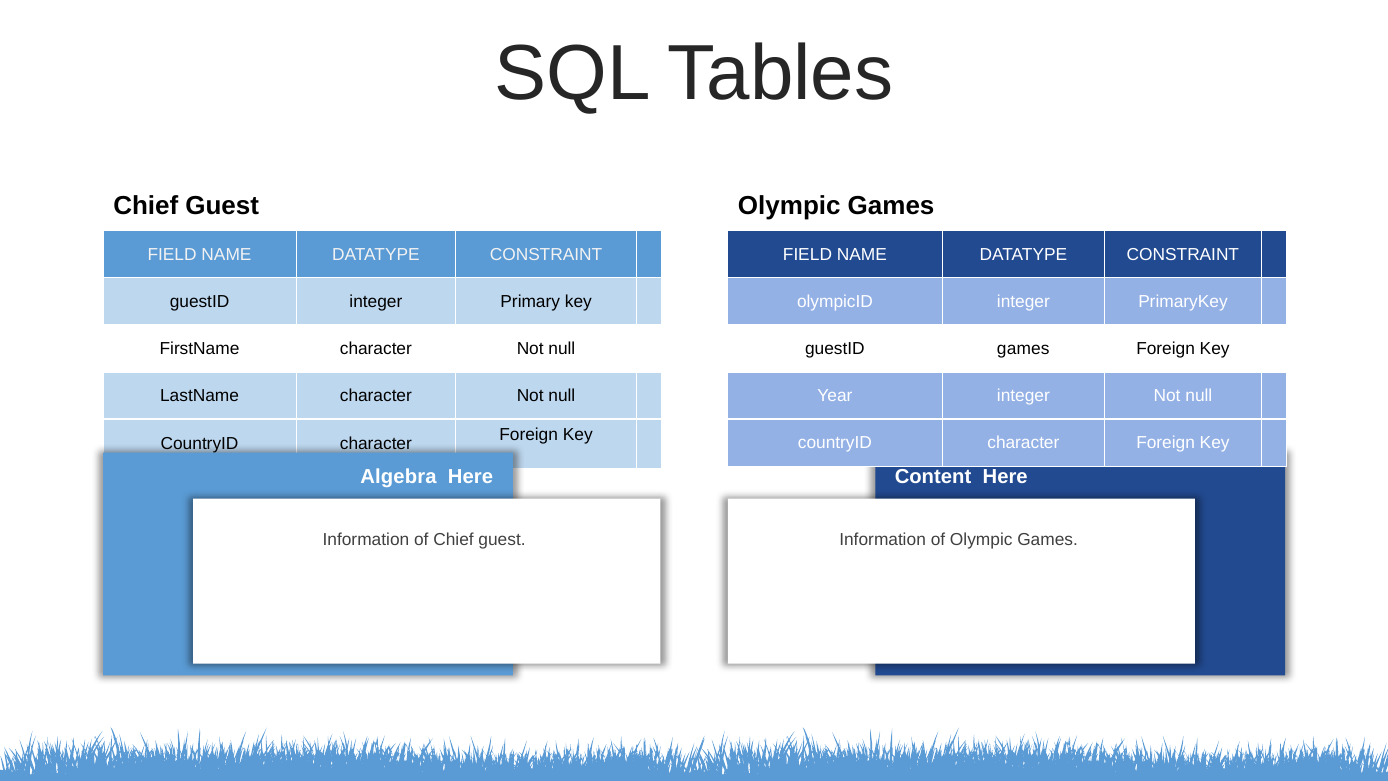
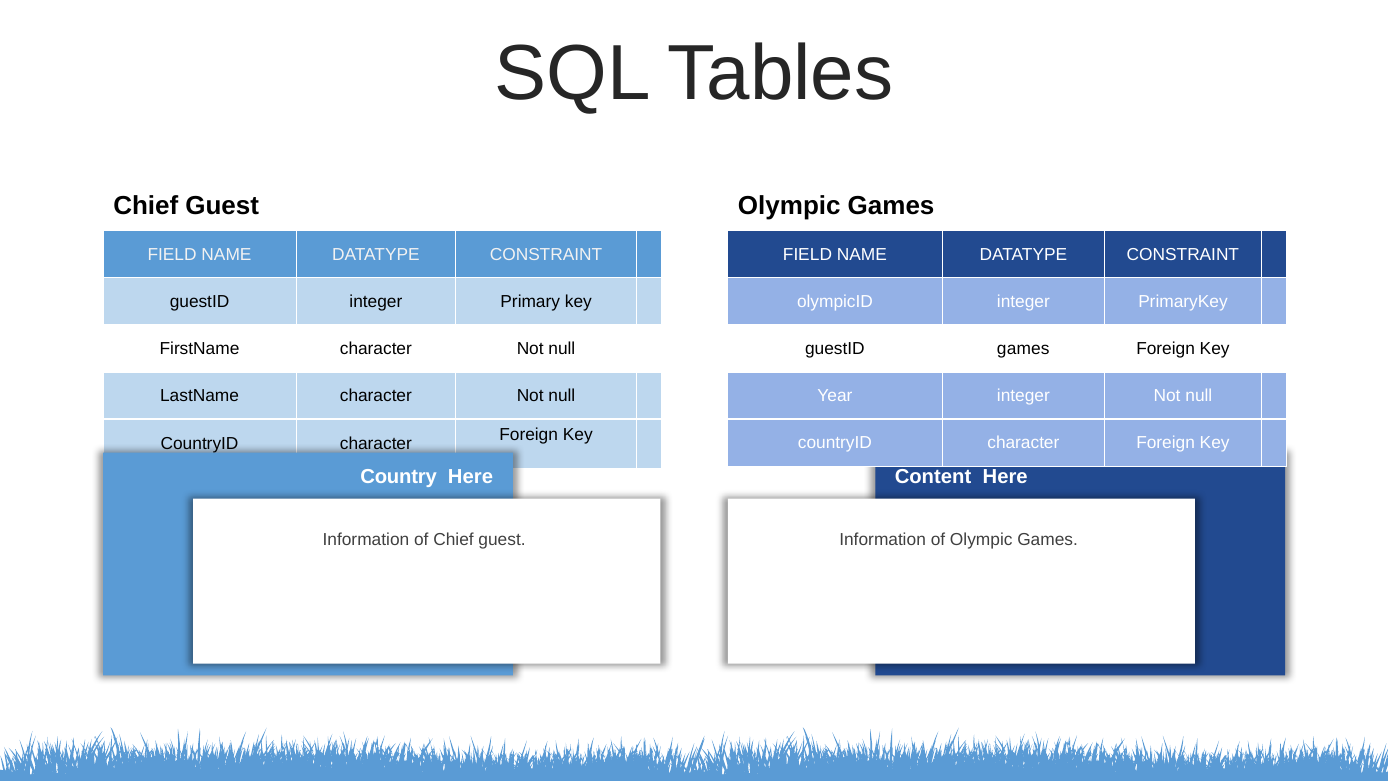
Algebra: Algebra -> Country
